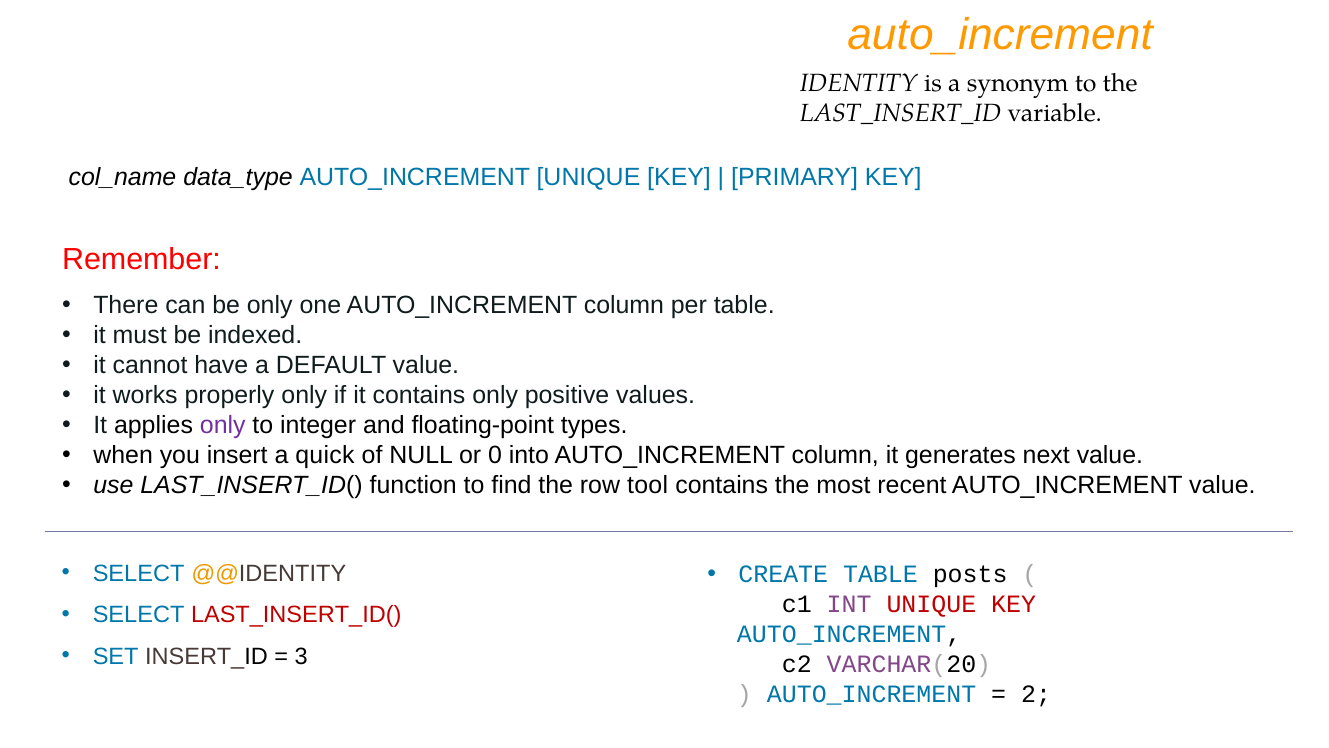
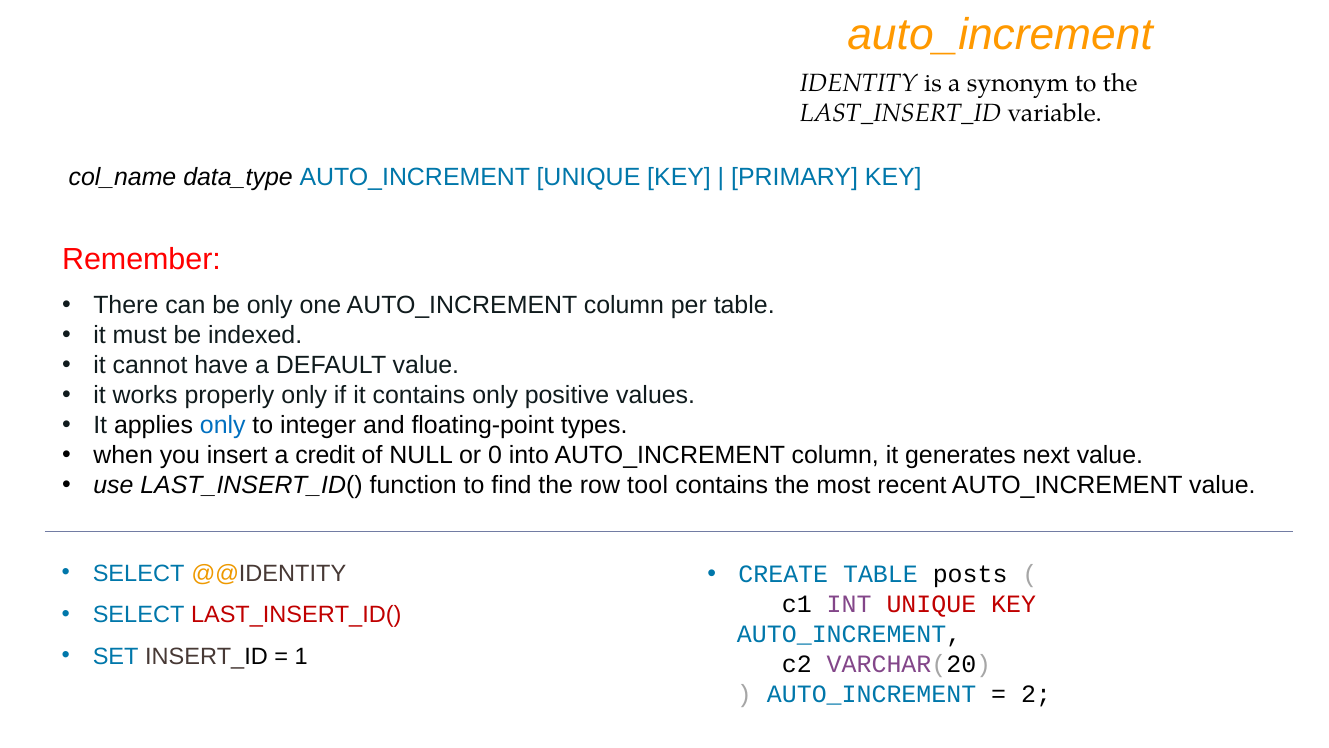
only at (223, 425) colour: purple -> blue
quick: quick -> credit
3: 3 -> 1
